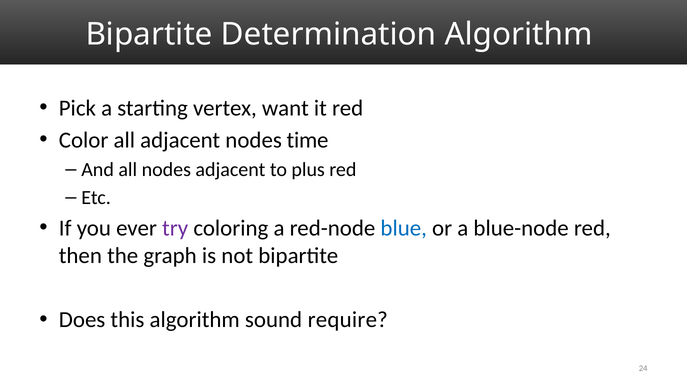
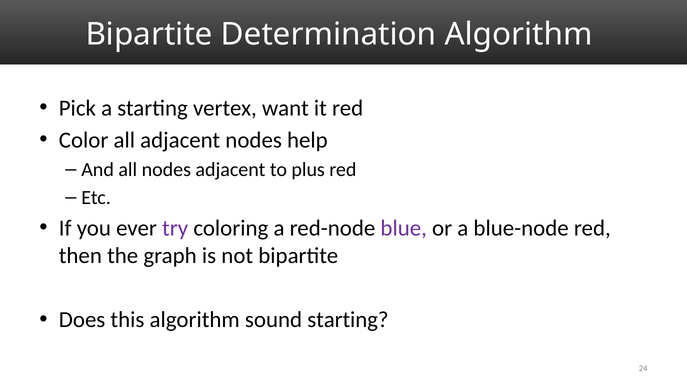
time: time -> help
blue colour: blue -> purple
sound require: require -> starting
